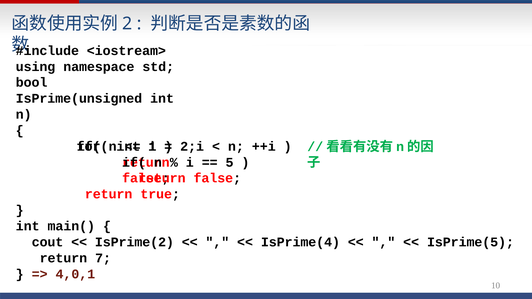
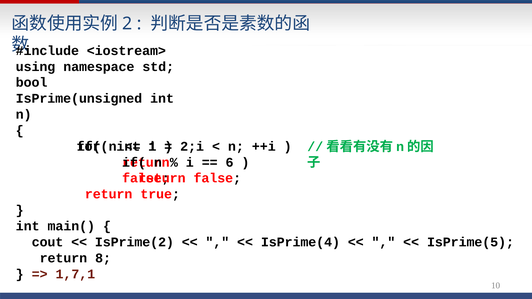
5: 5 -> 6
7: 7 -> 8
4,0,1: 4,0,1 -> 1,7,1
